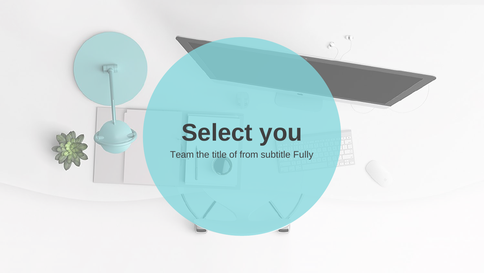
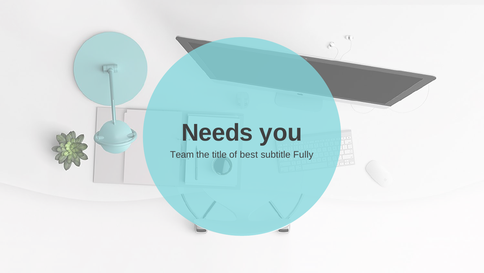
Select: Select -> Needs
from: from -> best
